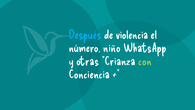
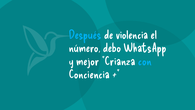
niño: niño -> debo
otras: otras -> mejor
con colour: light green -> light blue
